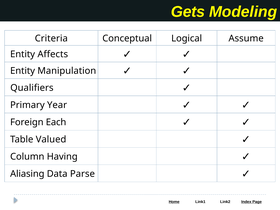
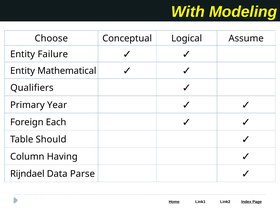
Gets: Gets -> With
Criteria: Criteria -> Choose
Affects: Affects -> Failure
Manipulation: Manipulation -> Mathematical
Valued: Valued -> Should
Aliasing: Aliasing -> Rijndael
